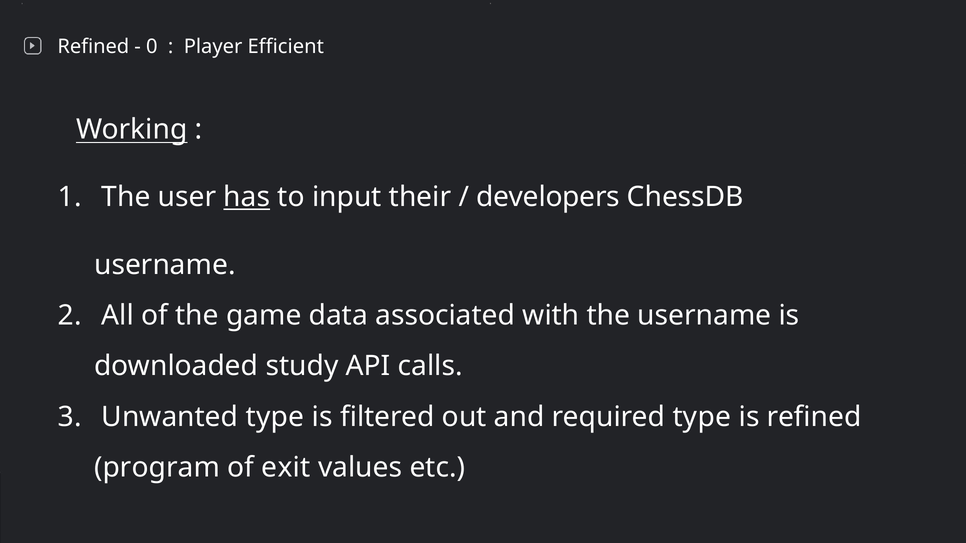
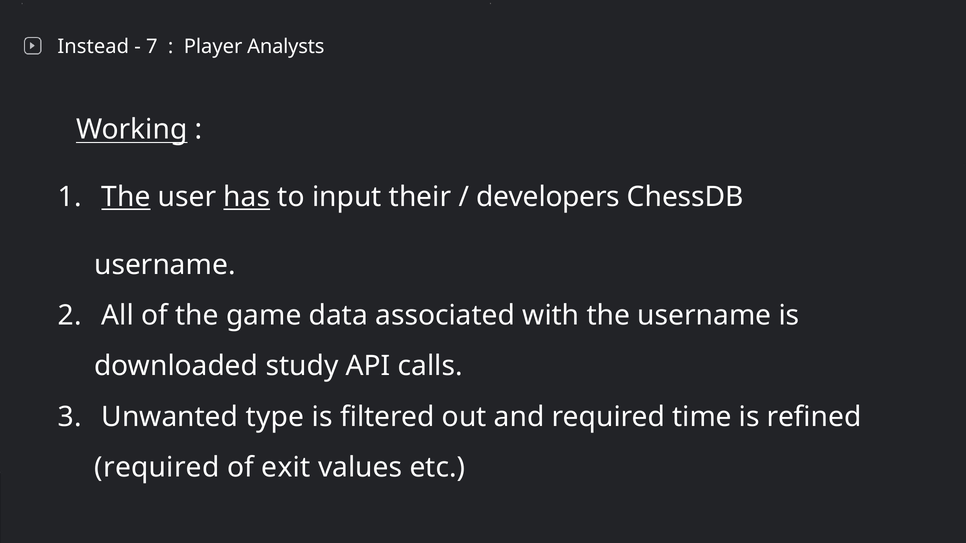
Refined at (93, 47): Refined -> Instead
0: 0 -> 7
Efficient: Efficient -> Analysts
The at (126, 197) underline: none -> present
required type: type -> time
program at (157, 468): program -> required
